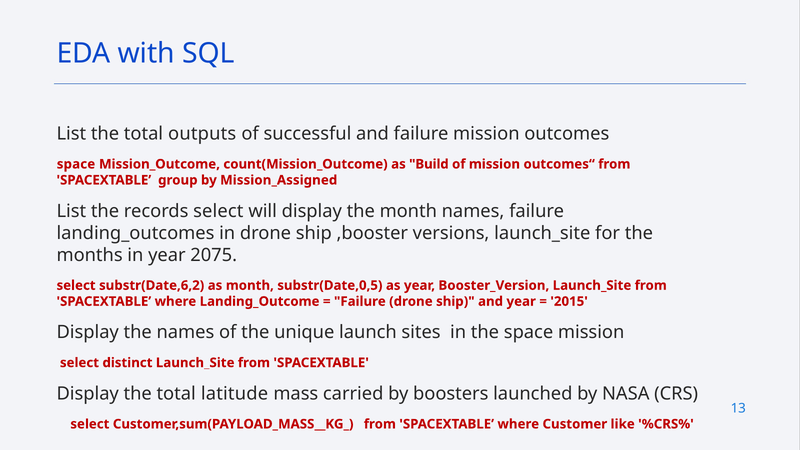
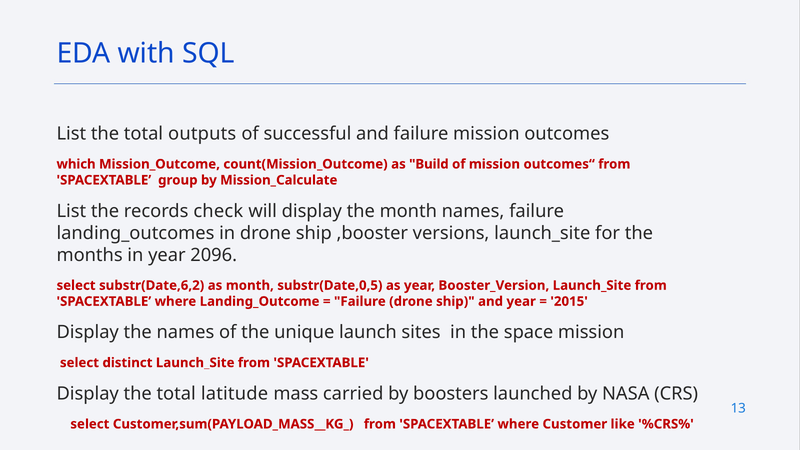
space at (76, 164): space -> which
Mission_Assigned: Mission_Assigned -> Mission_Calculate
records select: select -> check
2075: 2075 -> 2096
